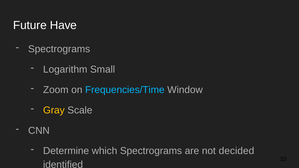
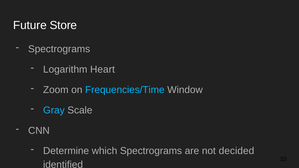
Have: Have -> Store
Small: Small -> Heart
Gray colour: yellow -> light blue
